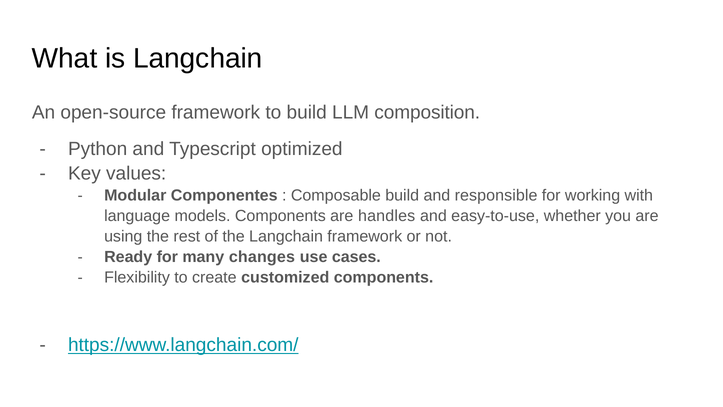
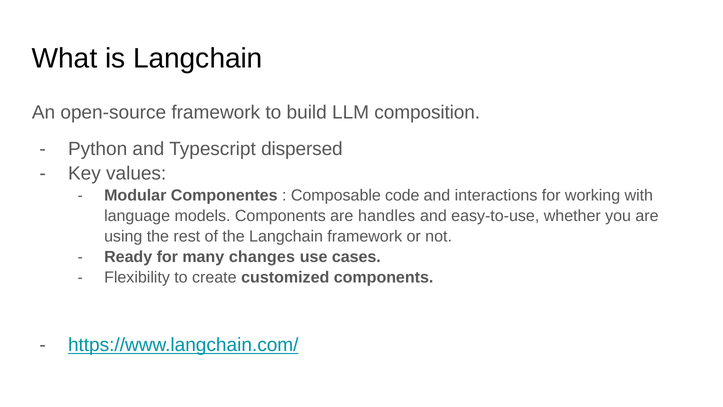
optimized: optimized -> dispersed
Composable build: build -> code
responsible: responsible -> interactions
